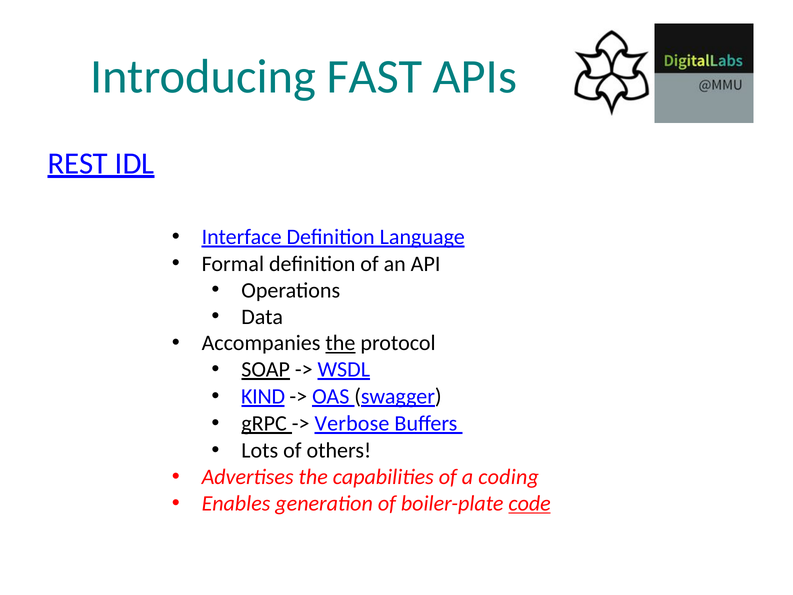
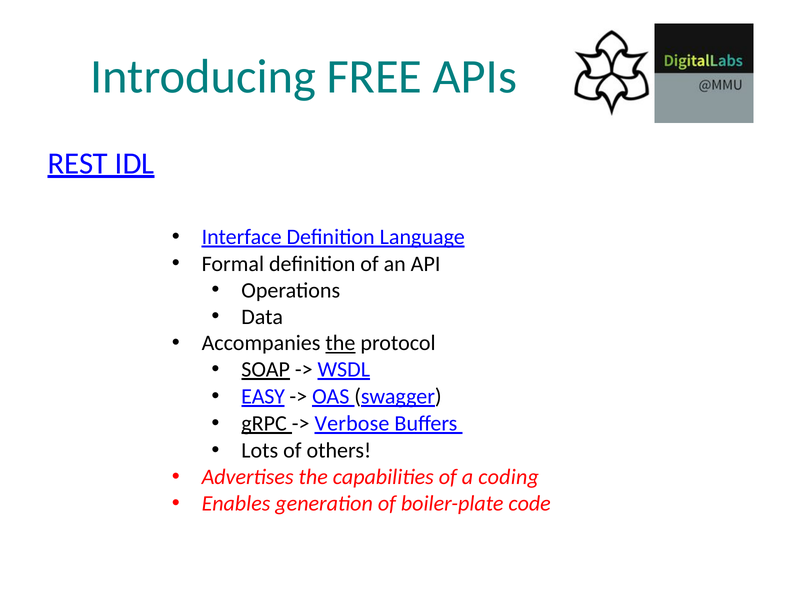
FAST: FAST -> FREE
KIND: KIND -> EASY
code underline: present -> none
